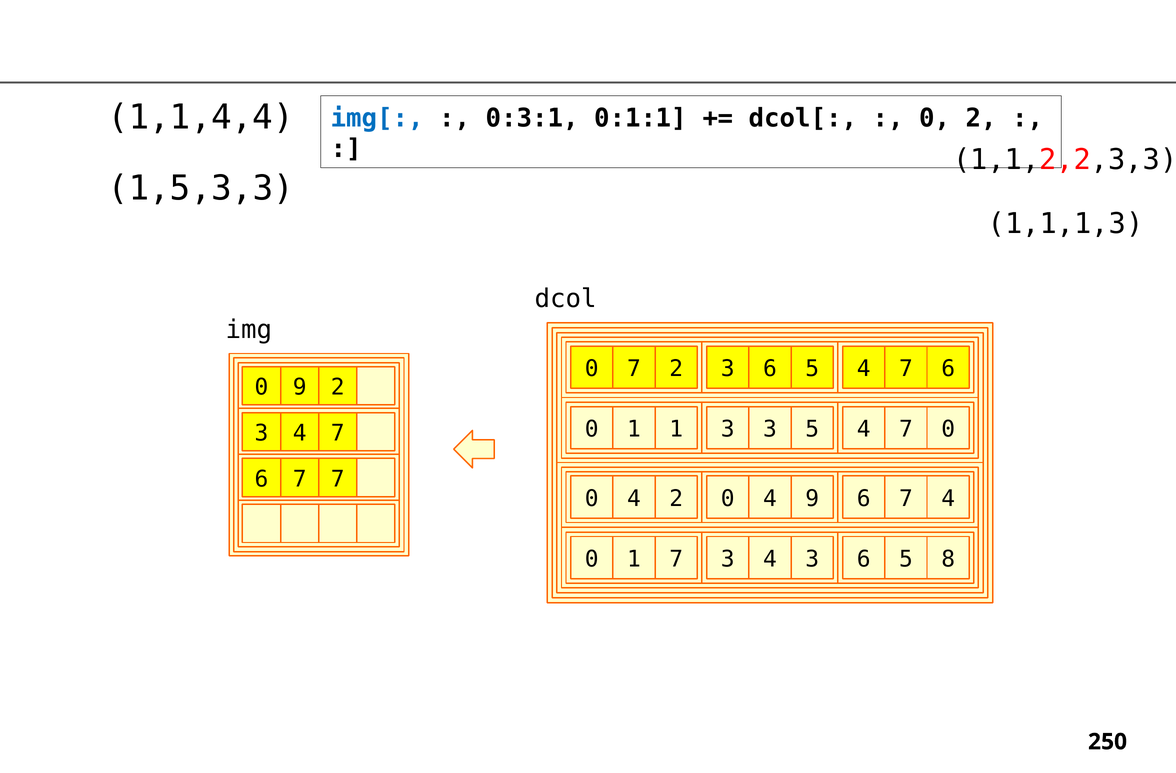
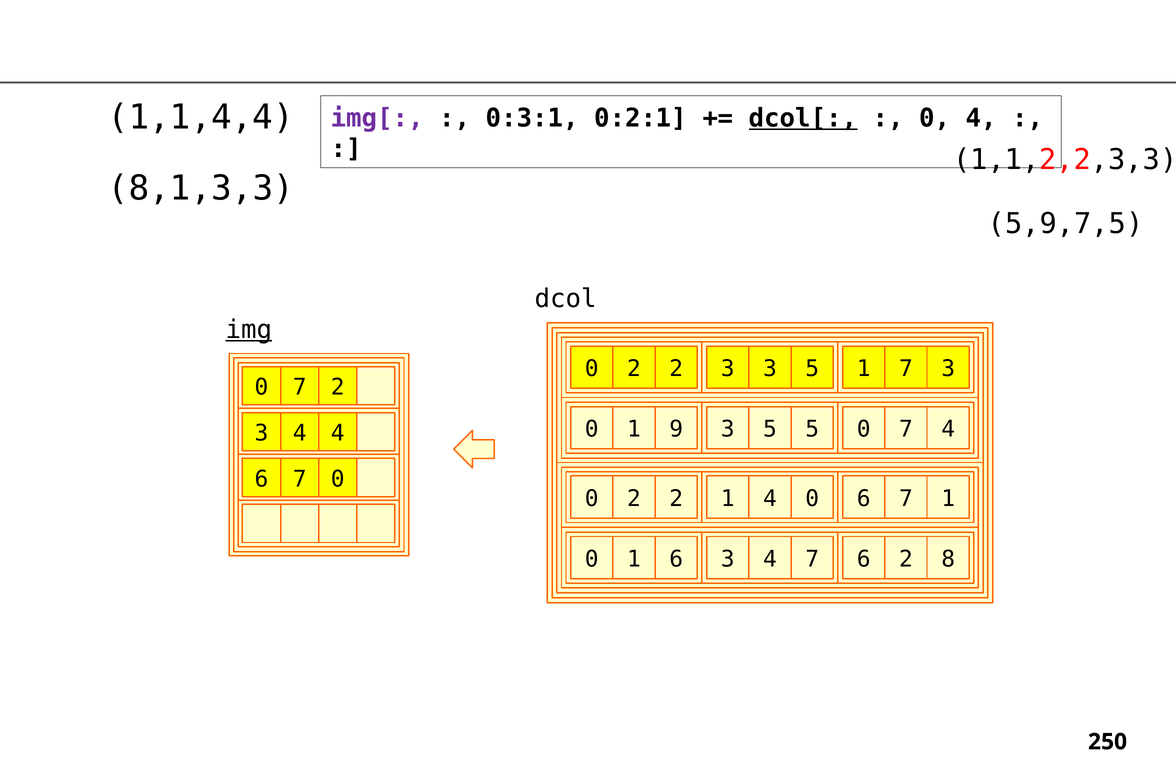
img[ colour: blue -> purple
0:1:1: 0:1:1 -> 0:2:1
dcol[ underline: none -> present
0 2: 2 -> 4
1,5,3,3: 1,5,3,3 -> 8,1,3,3
1,1,1,3: 1,1,1,3 -> 5,9,7,5
img underline: none -> present
7 at (634, 369): 7 -> 2
2 3 6: 6 -> 3
4 at (864, 369): 4 -> 1
6 at (948, 369): 6 -> 3
9 at (300, 387): 9 -> 7
1 1: 1 -> 9
3 at (770, 429): 3 -> 5
4 at (864, 429): 4 -> 0
7 0: 0 -> 4
3 4 7: 7 -> 4
7 7: 7 -> 0
4 at (634, 498): 4 -> 2
2 0: 0 -> 1
9 at (812, 498): 9 -> 0
7 4: 4 -> 1
1 7: 7 -> 6
4 3: 3 -> 7
5 at (906, 559): 5 -> 2
